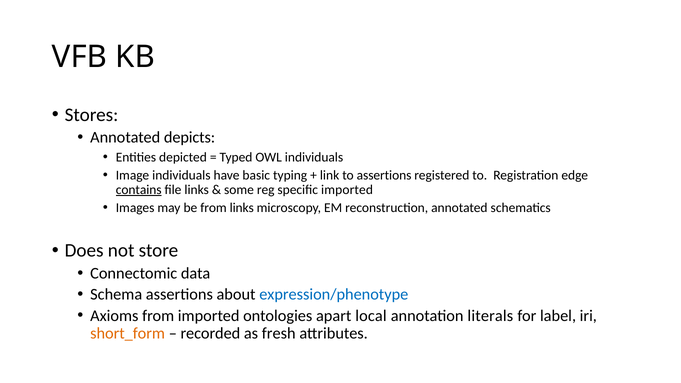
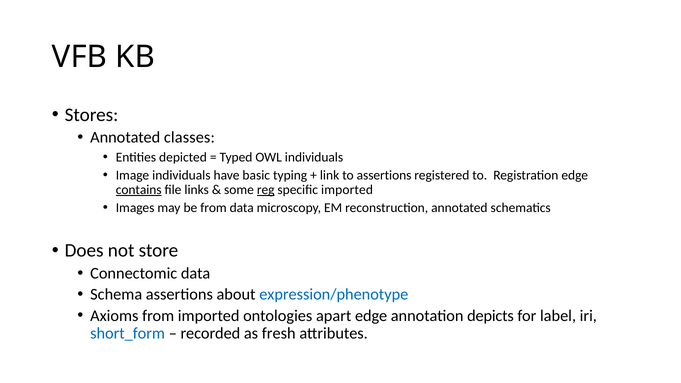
depicts: depicts -> classes
reg underline: none -> present
from links: links -> data
apart local: local -> edge
literals: literals -> depicts
short_form colour: orange -> blue
